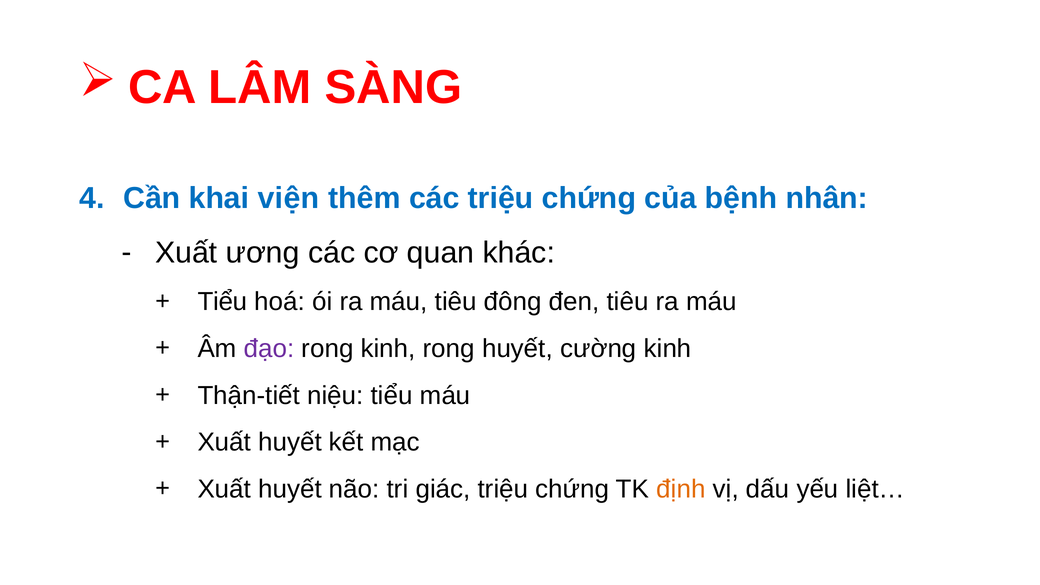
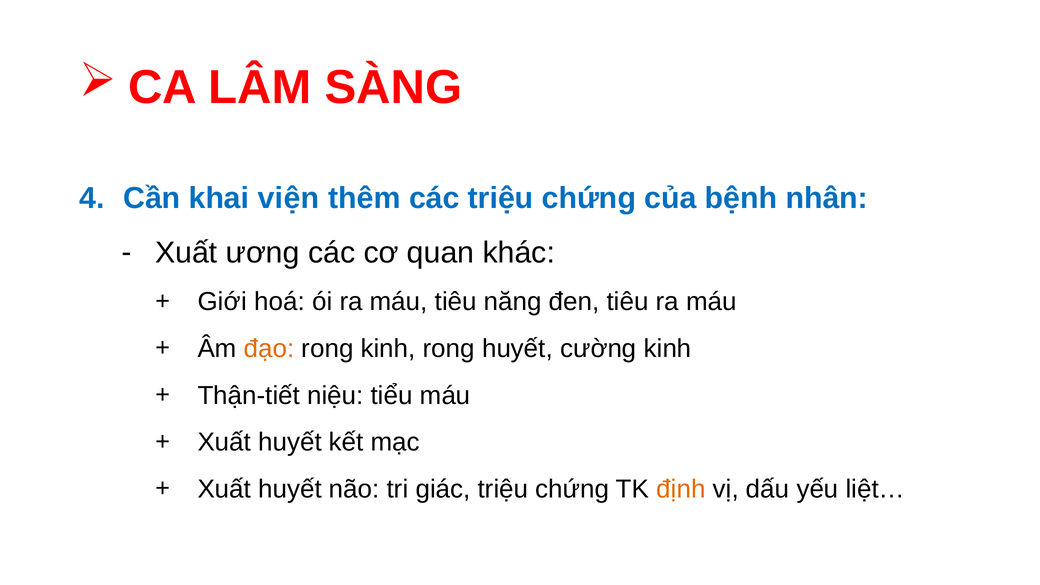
Tiểu at (222, 302): Tiểu -> Giới
đông: đông -> năng
đạo colour: purple -> orange
